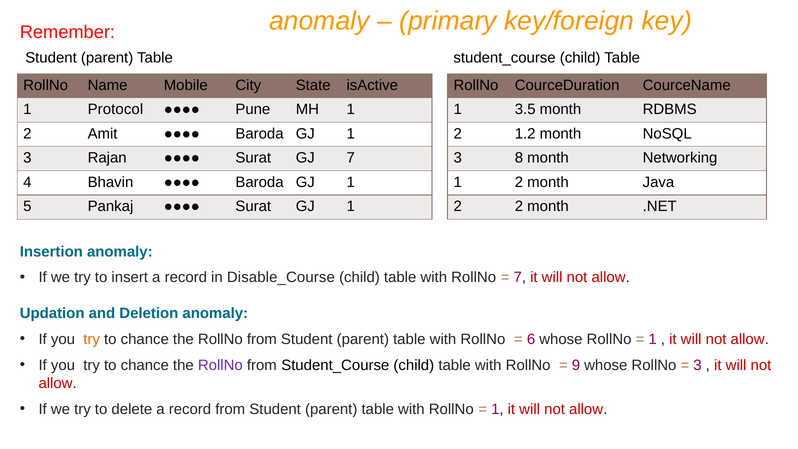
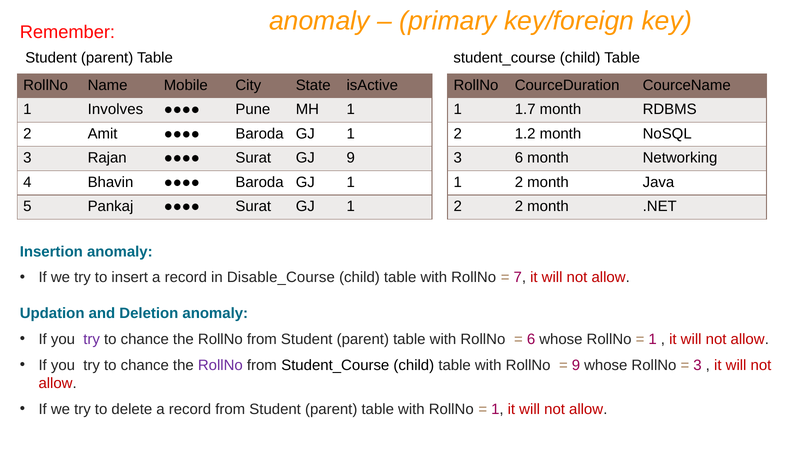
Protocol: Protocol -> Involves
3.5: 3.5 -> 1.7
GJ 7: 7 -> 9
3 8: 8 -> 6
try at (92, 339) colour: orange -> purple
